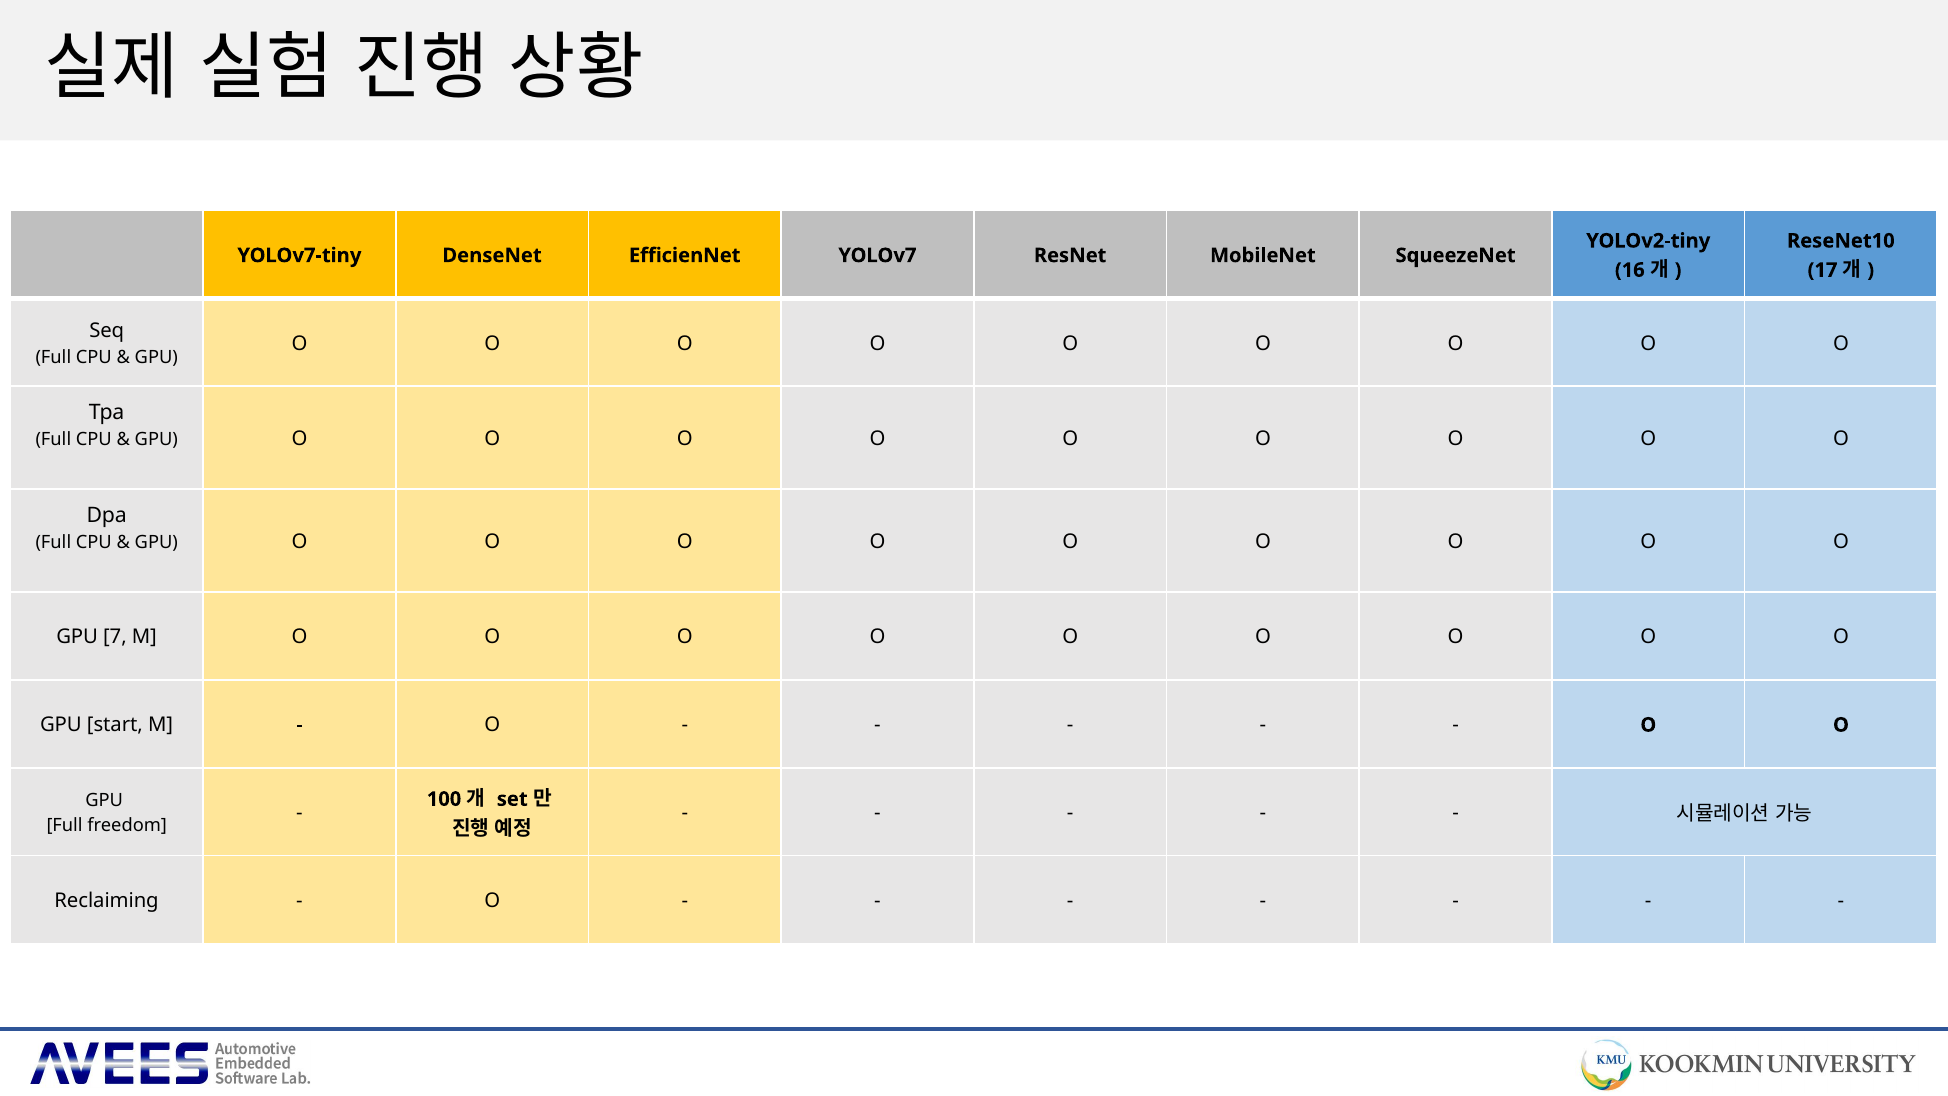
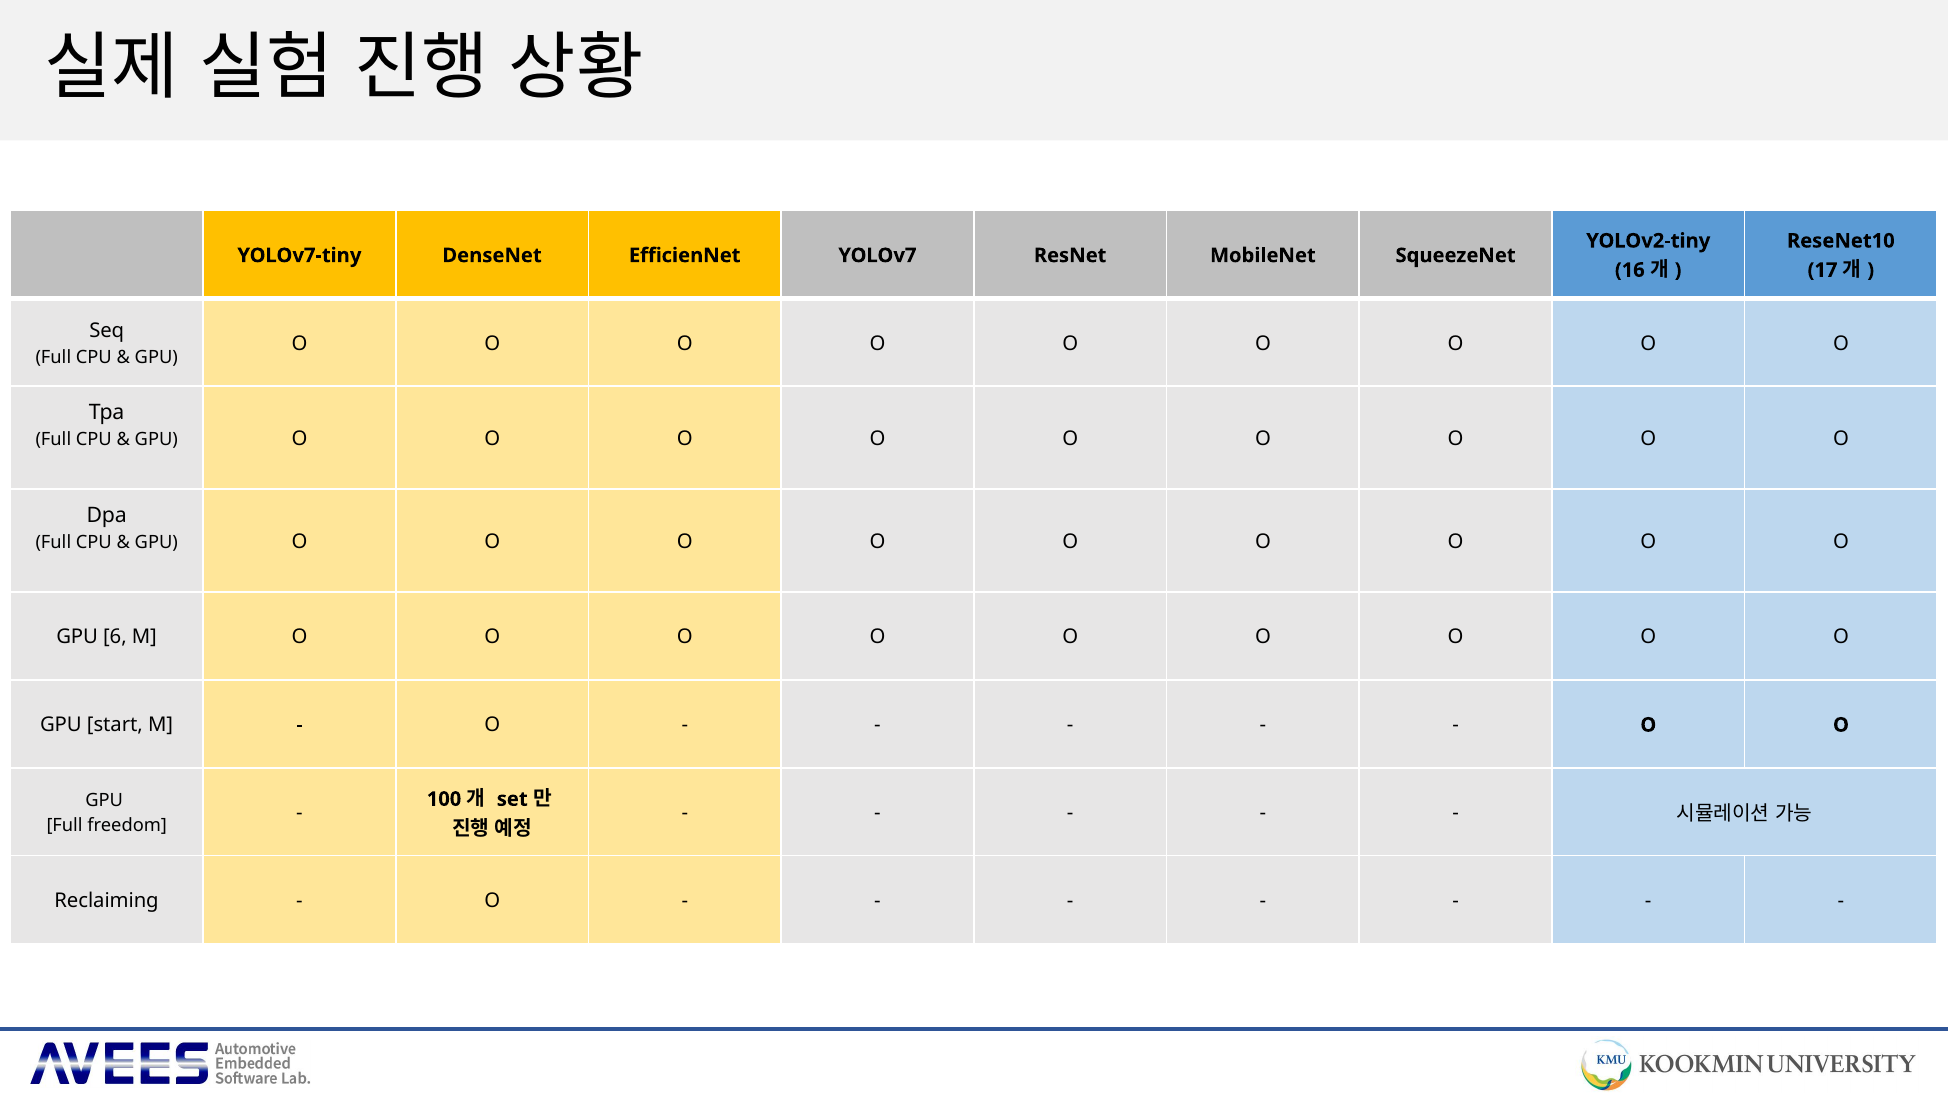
7: 7 -> 6
